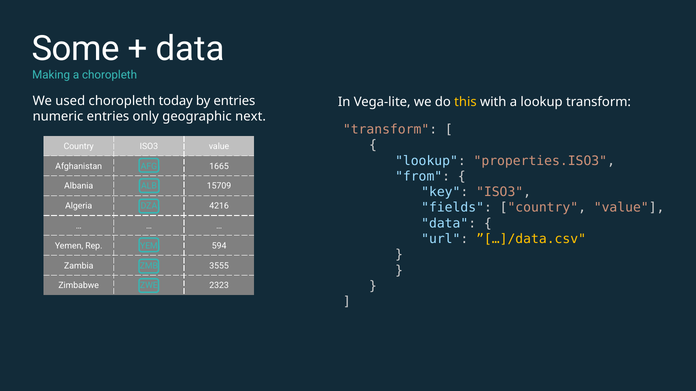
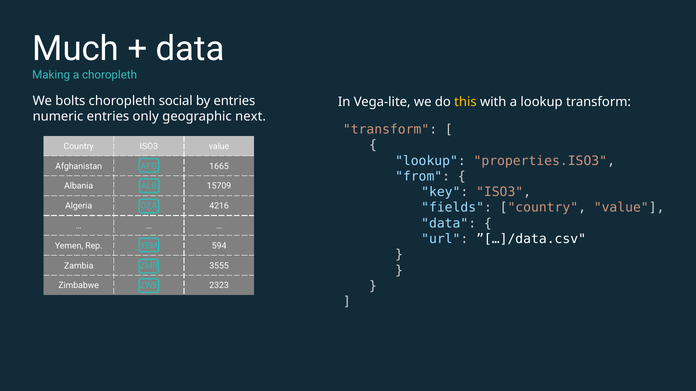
Some: Some -> Much
used: used -> bolts
today: today -> social
”[…]/data.csv colour: yellow -> white
